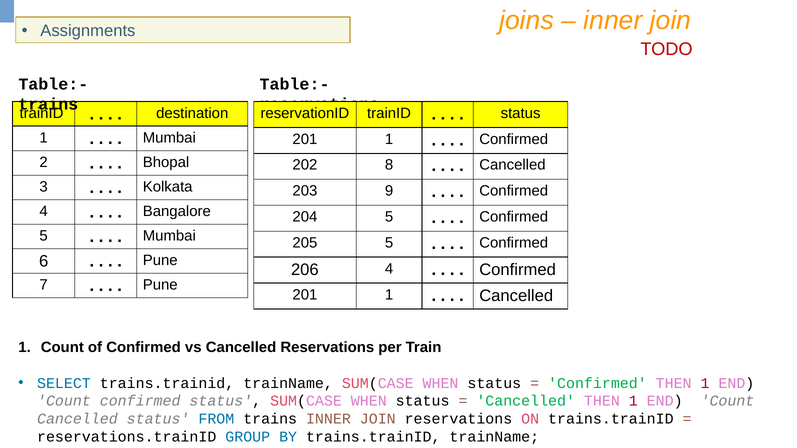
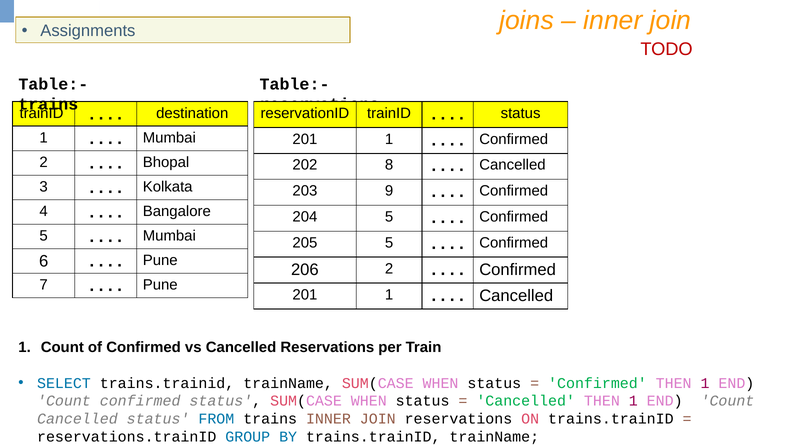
206 4: 4 -> 2
